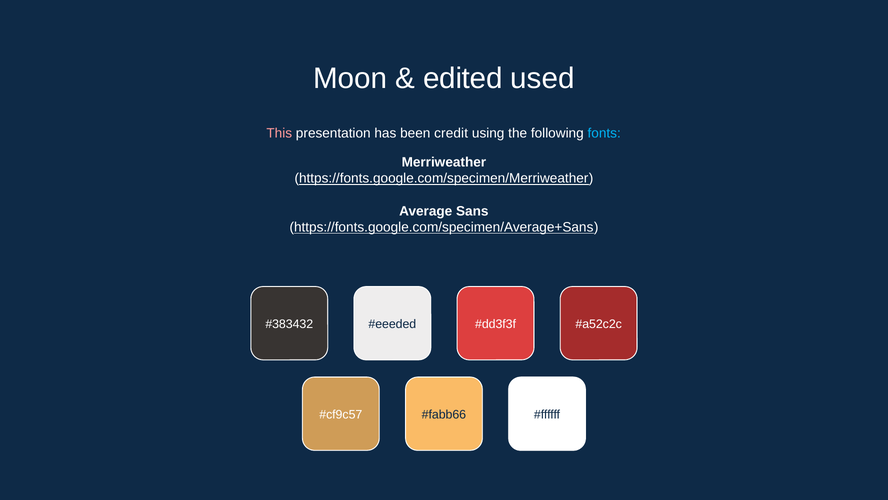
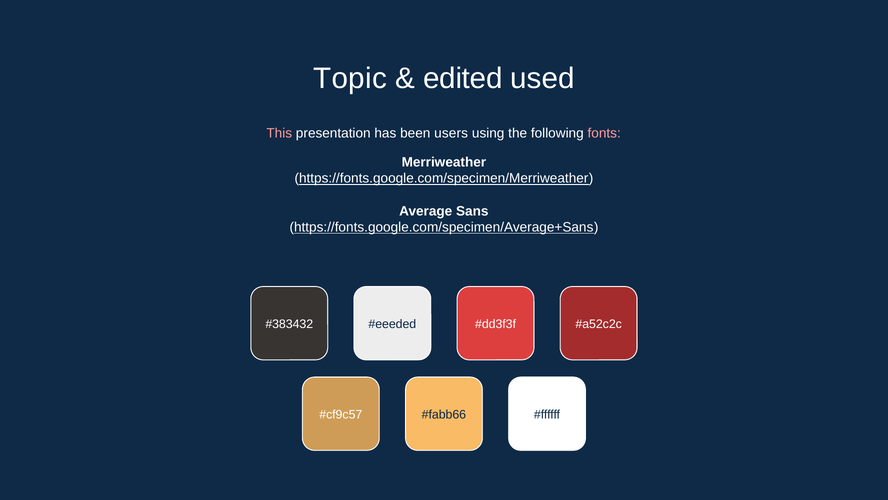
Moon: Moon -> Topic
credit: credit -> users
fonts colour: light blue -> pink
